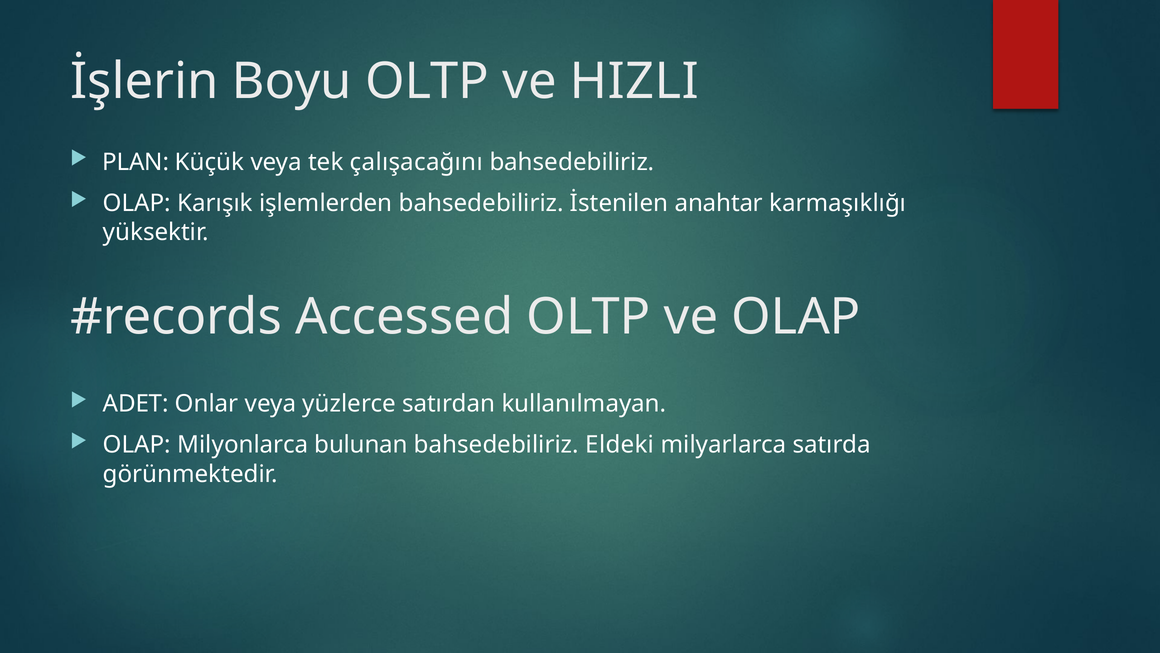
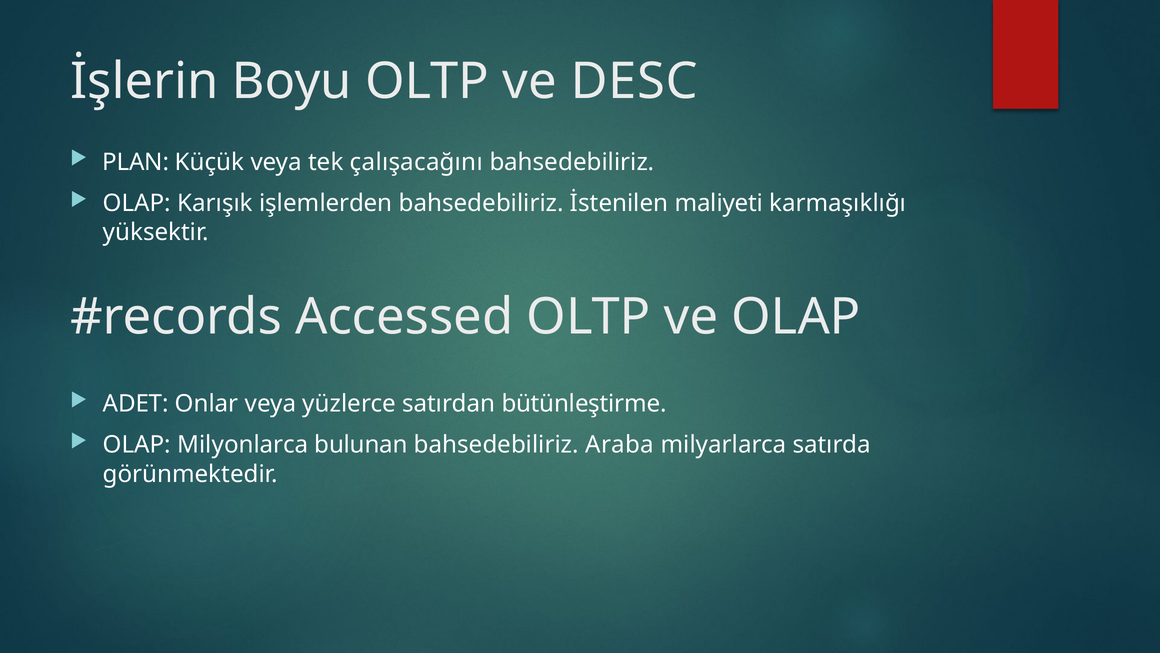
HIZLI: HIZLI -> DESC
anahtar: anahtar -> maliyeti
kullanılmayan: kullanılmayan -> bütünleştirme
Eldeki: Eldeki -> Araba
